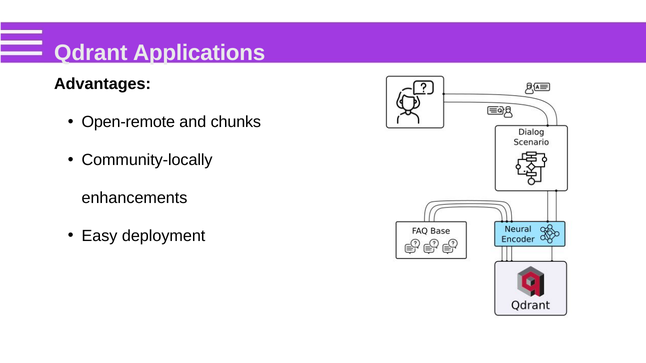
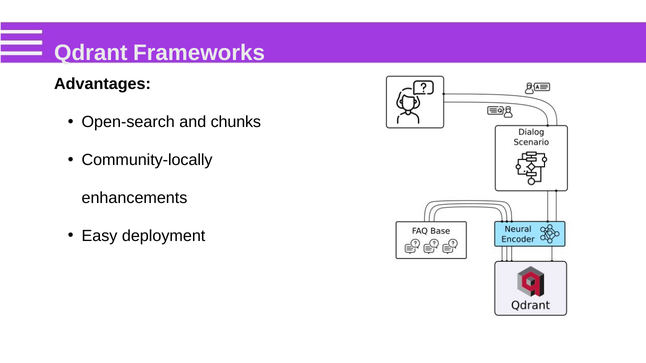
Applications: Applications -> Frameworks
Open-remote: Open-remote -> Open-search
